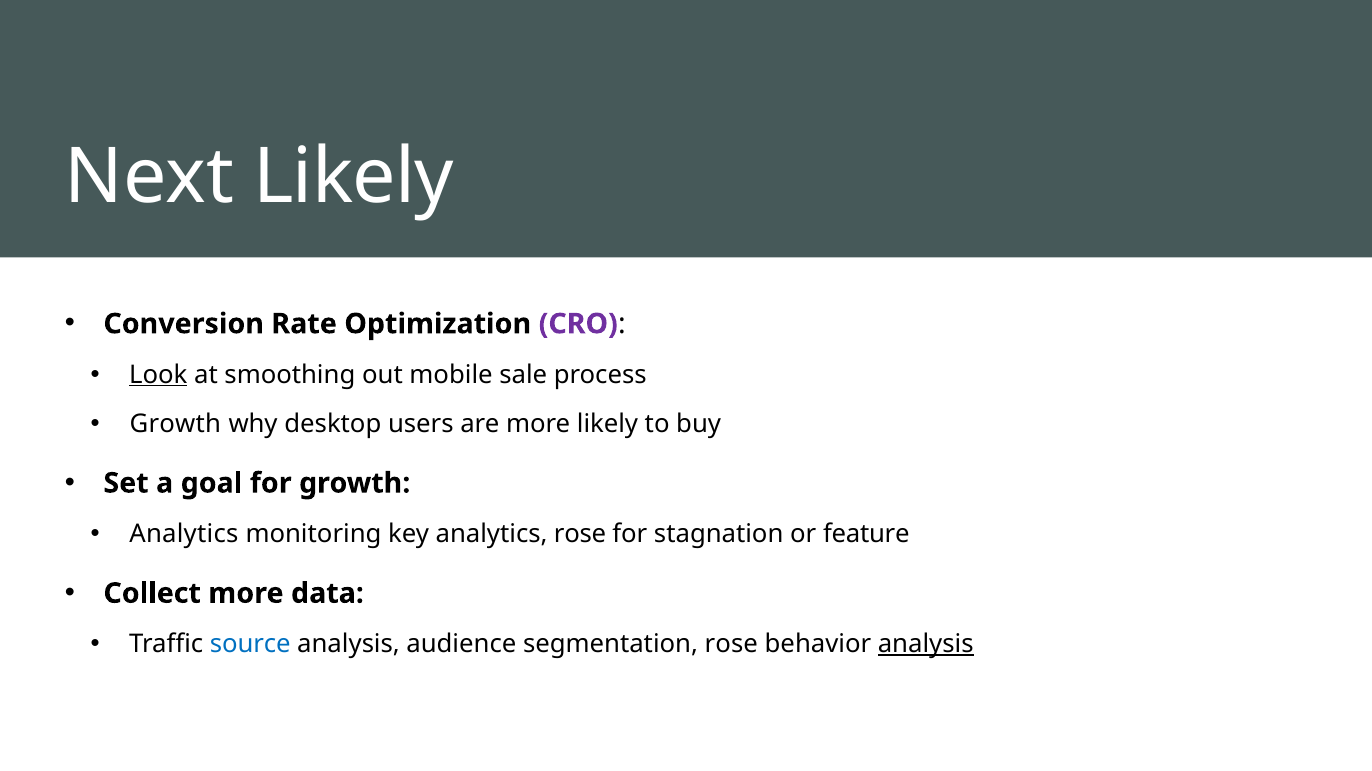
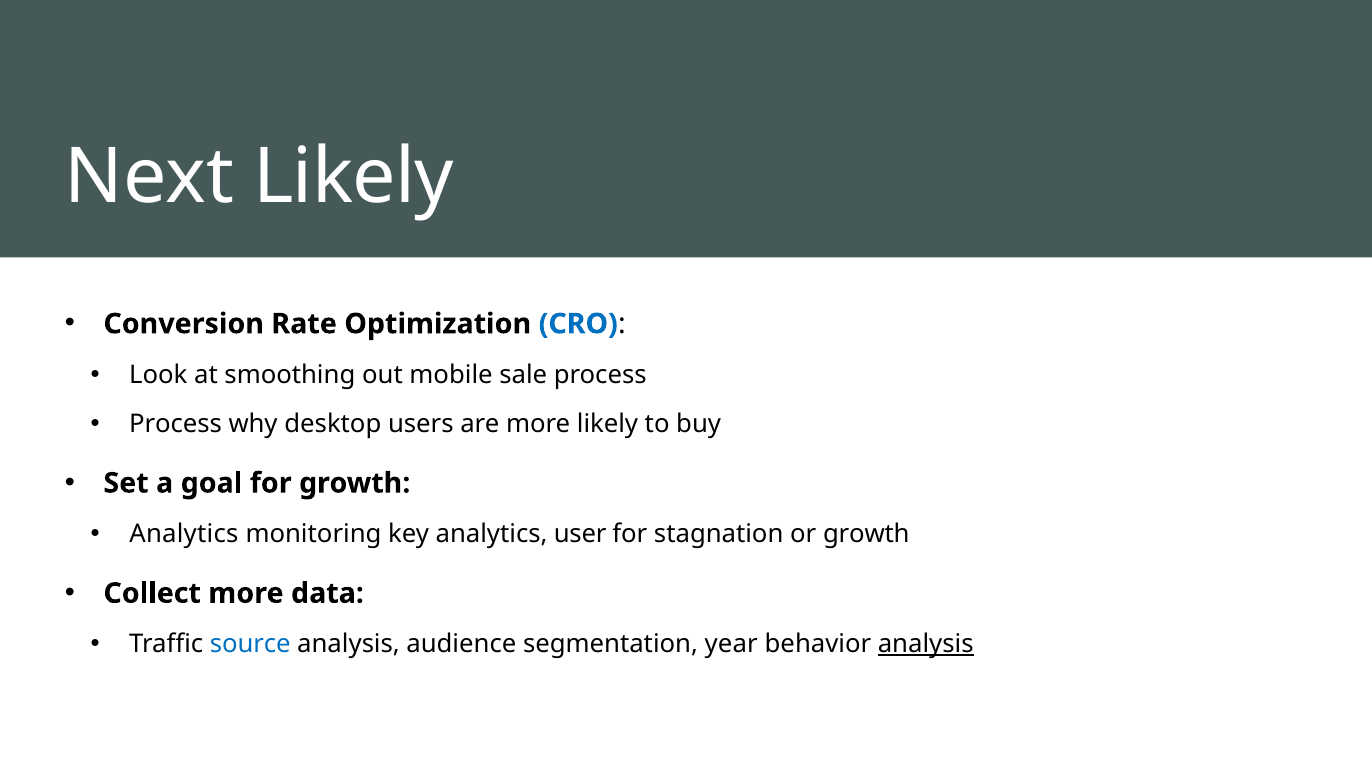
CRO colour: purple -> blue
Look underline: present -> none
Growth at (175, 424): Growth -> Process
analytics rose: rose -> user
or feature: feature -> growth
segmentation rose: rose -> year
